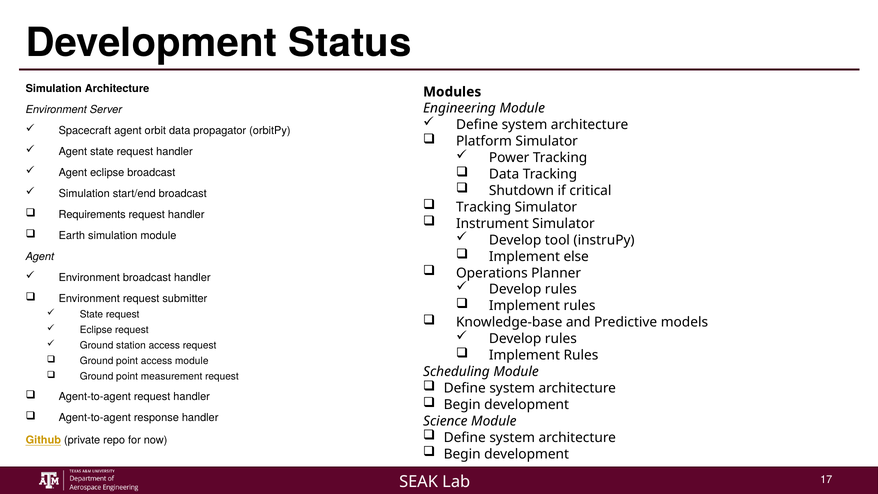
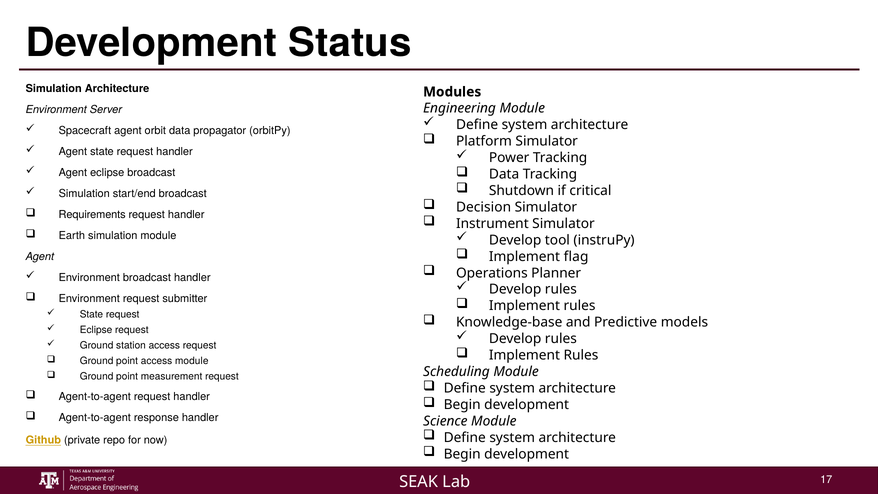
Tracking at (484, 207): Tracking -> Decision
else: else -> flag
